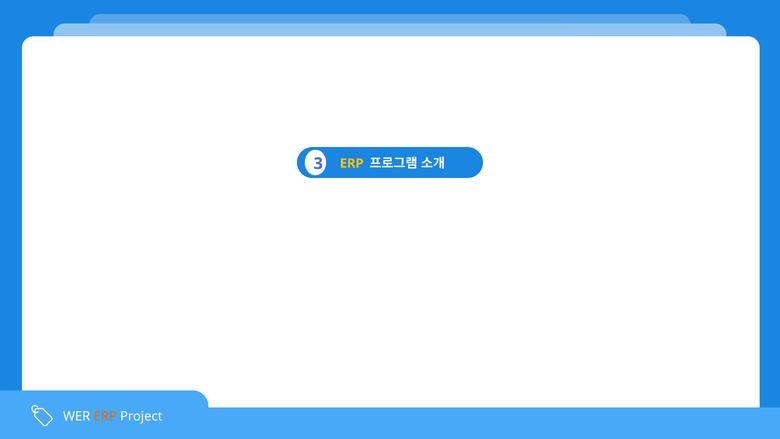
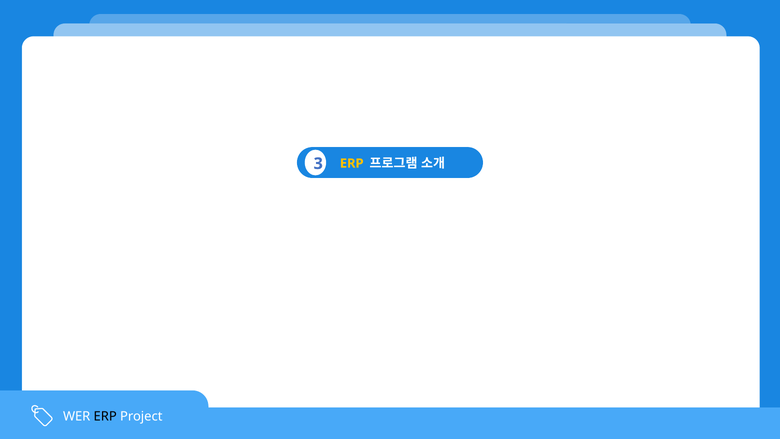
ERP at (105, 416) colour: orange -> black
